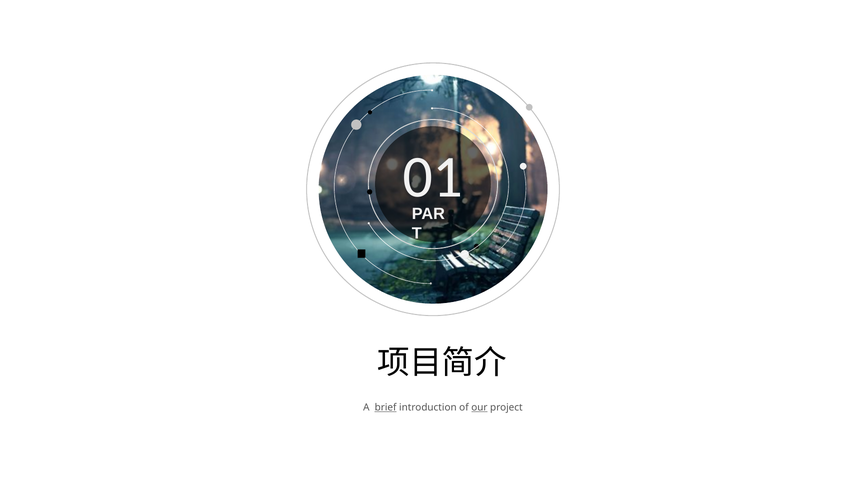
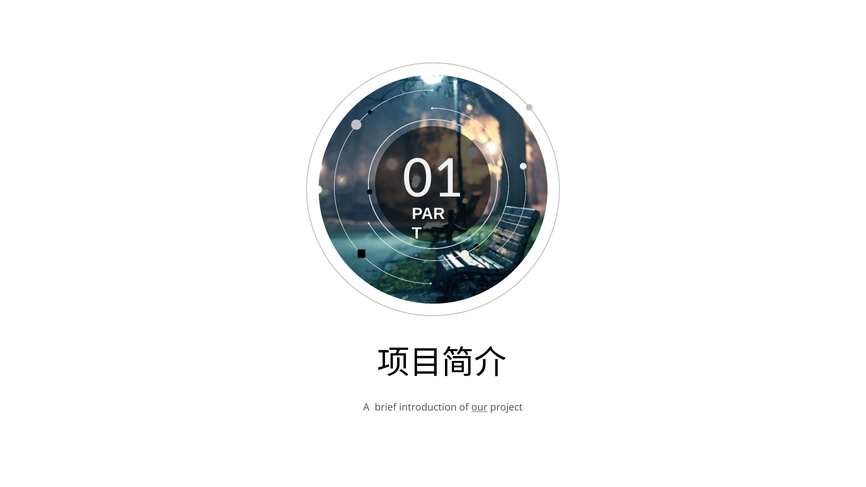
brief underline: present -> none
